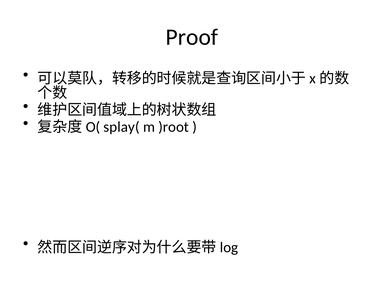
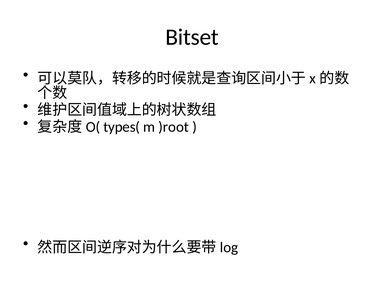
Proof: Proof -> Bitset
splay(: splay( -> types(
